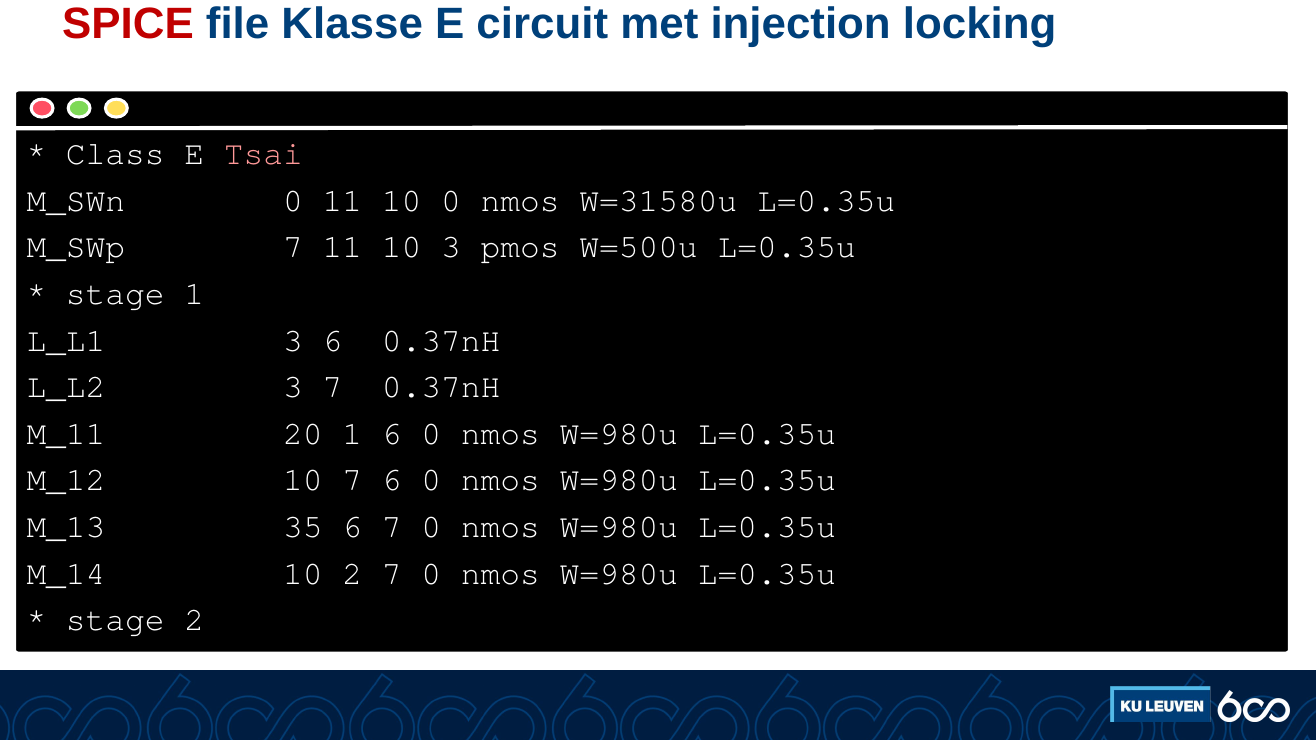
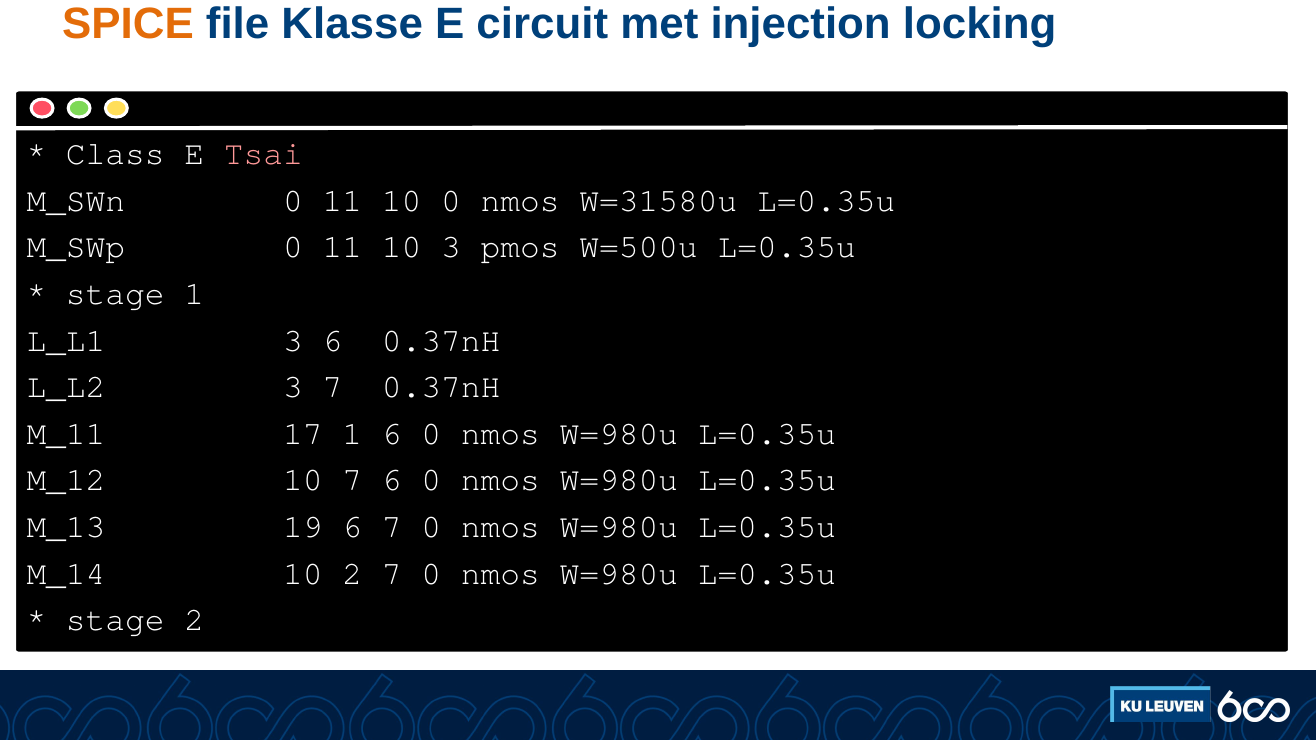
SPICE colour: red -> orange
M_SWp 7: 7 -> 0
20: 20 -> 17
35: 35 -> 19
